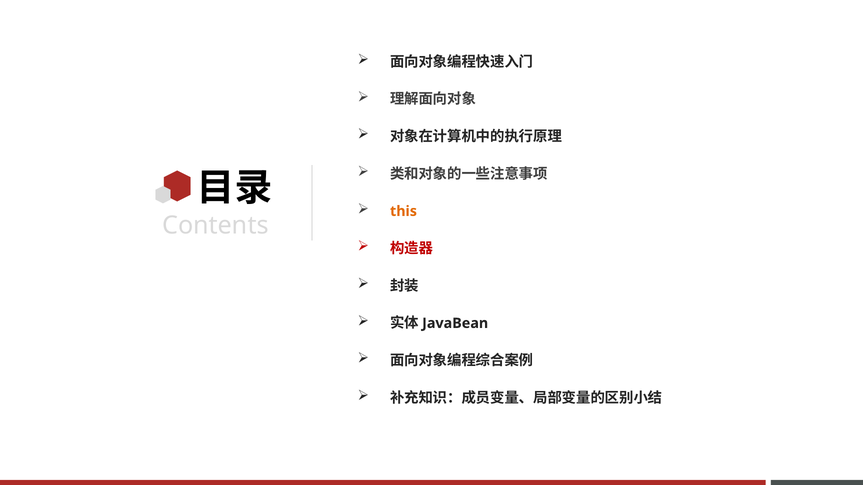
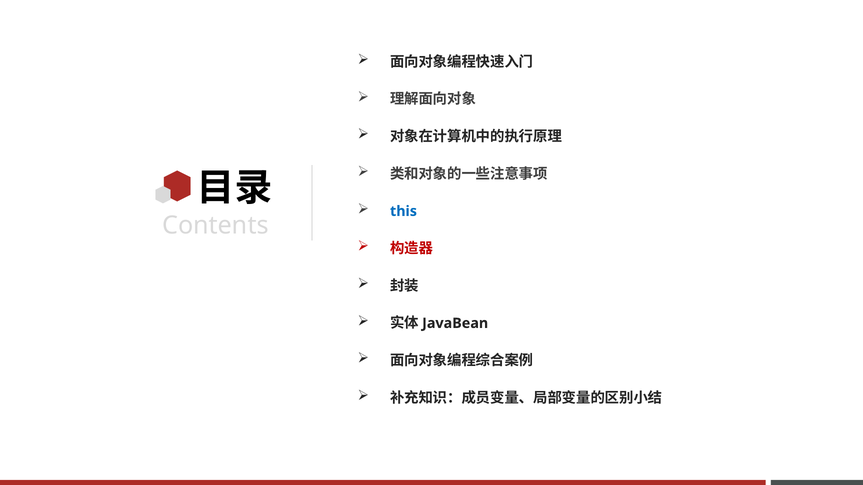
this colour: orange -> blue
